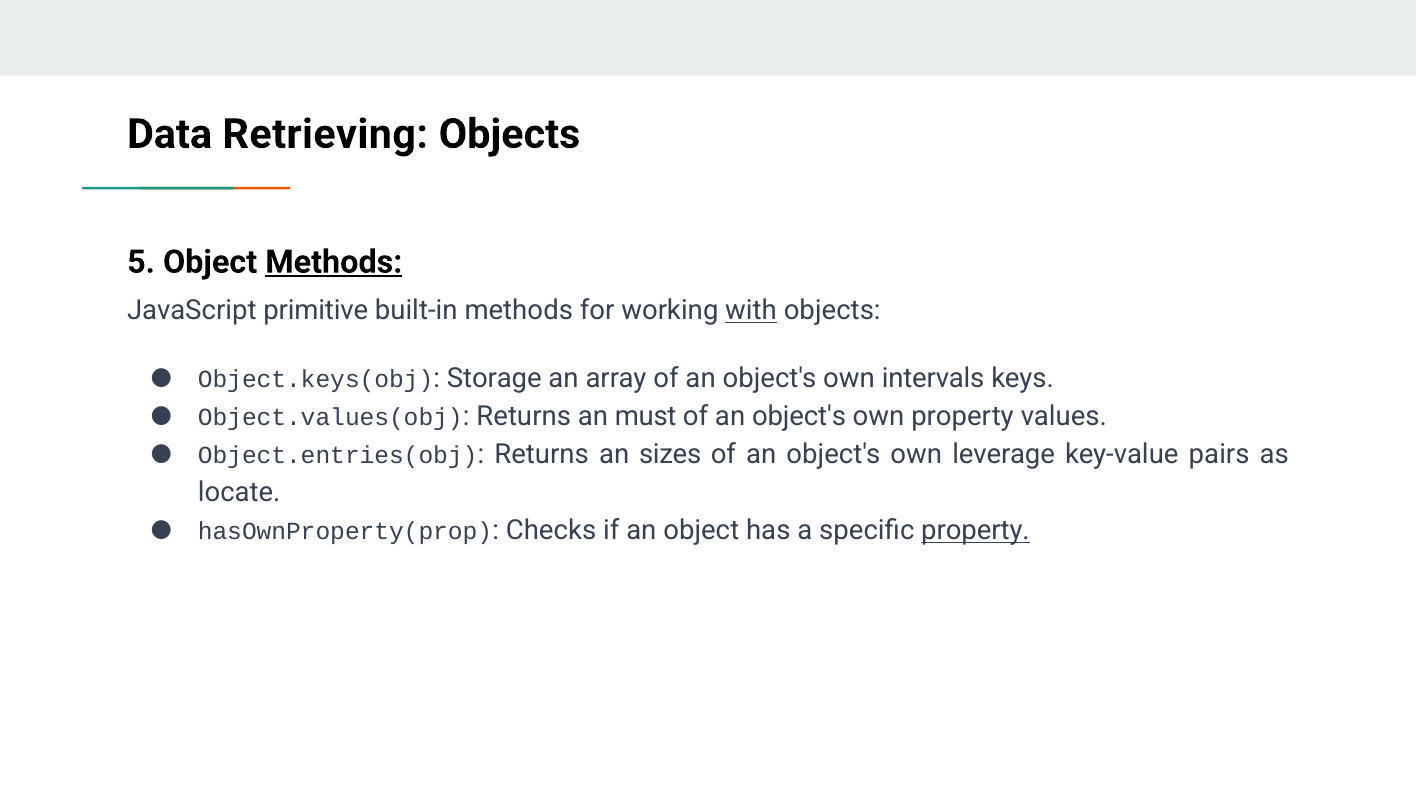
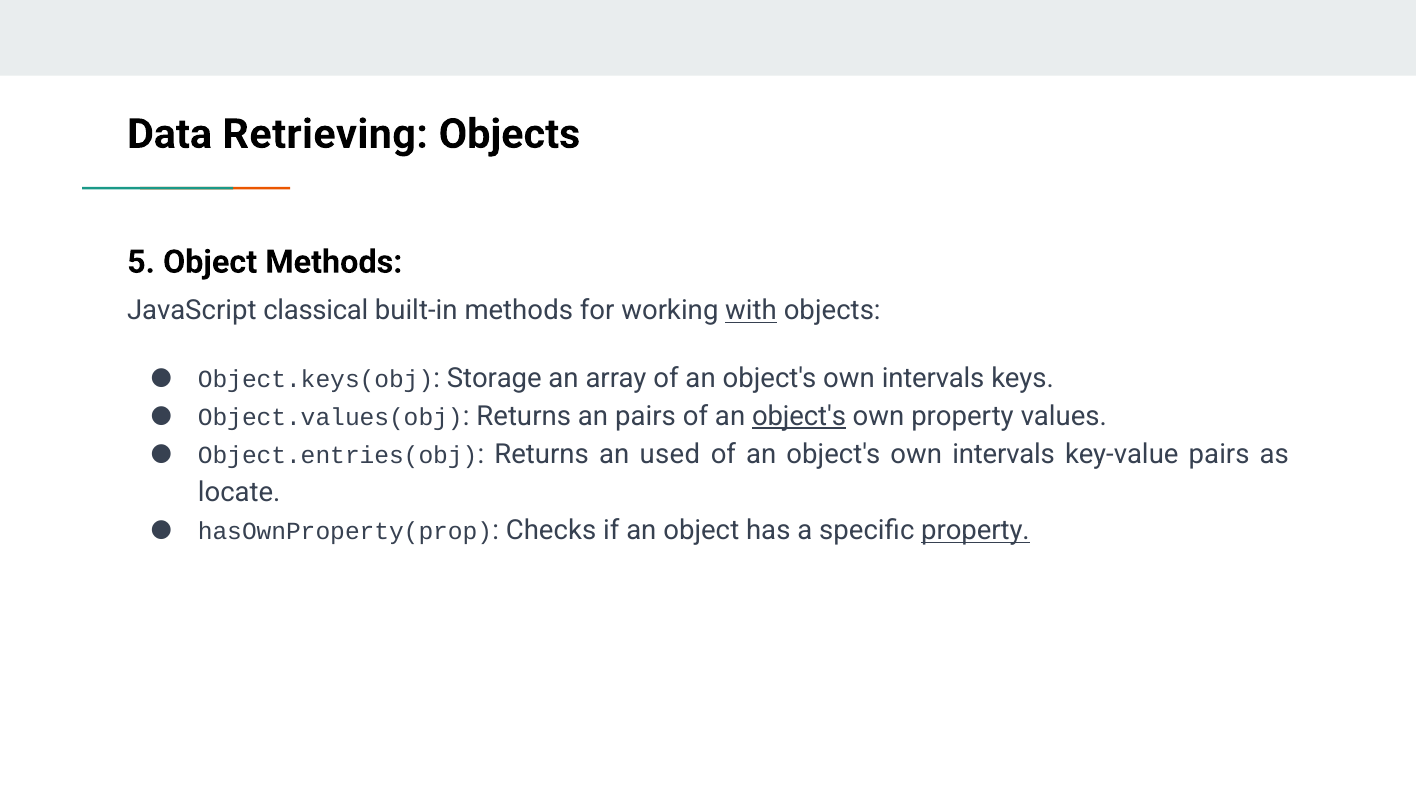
Methods at (334, 262) underline: present -> none
primitive: primitive -> classical
an must: must -> pairs
object's at (799, 416) underline: none -> present
sizes: sizes -> used
leverage at (1004, 454): leverage -> intervals
